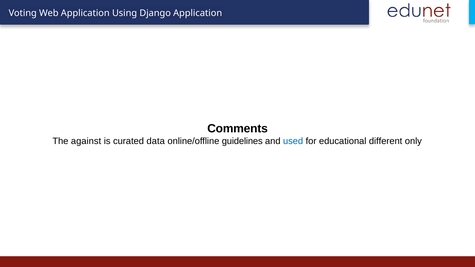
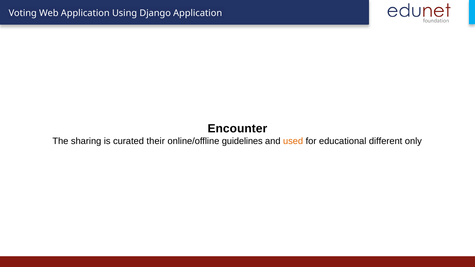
Comments: Comments -> Encounter
against: against -> sharing
data: data -> their
used colour: blue -> orange
